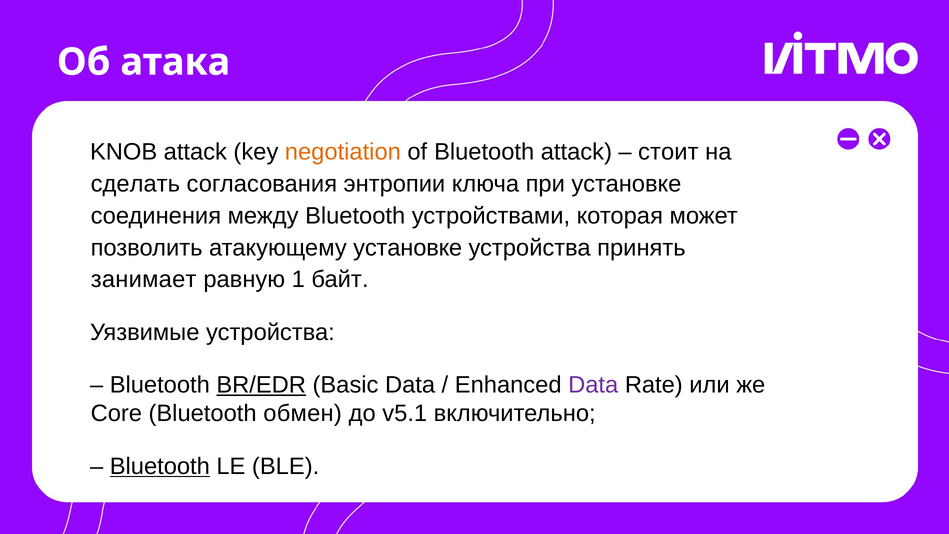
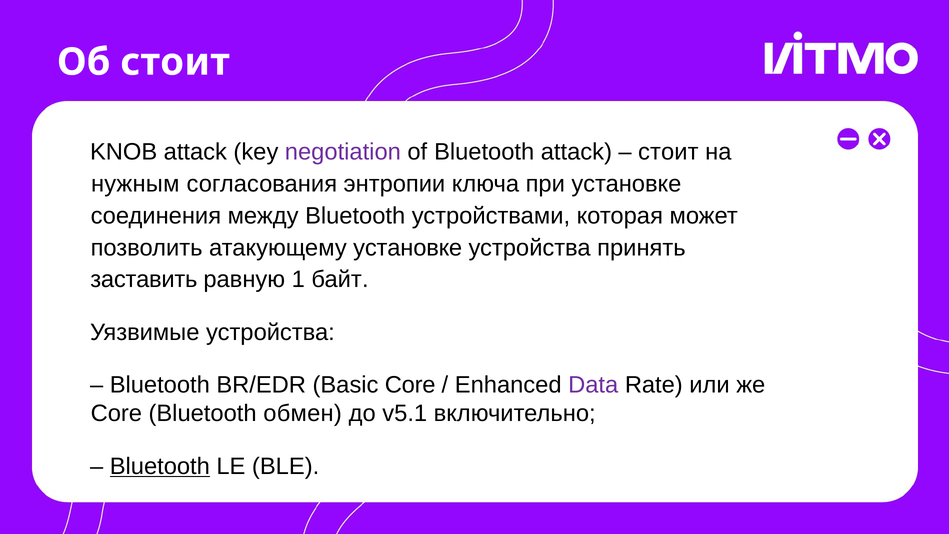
Об атака: атака -> стоит
negotiation colour: orange -> purple
сделать: сделать -> нужным
занимает: занимает -> заставить
BR/EDR underline: present -> none
Basic Data: Data -> Core
